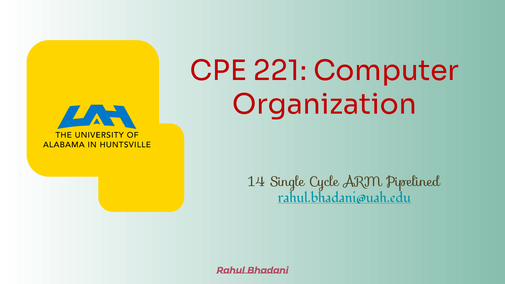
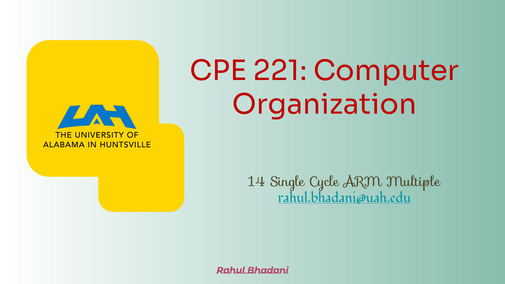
Pipelined: Pipelined -> Multiple
